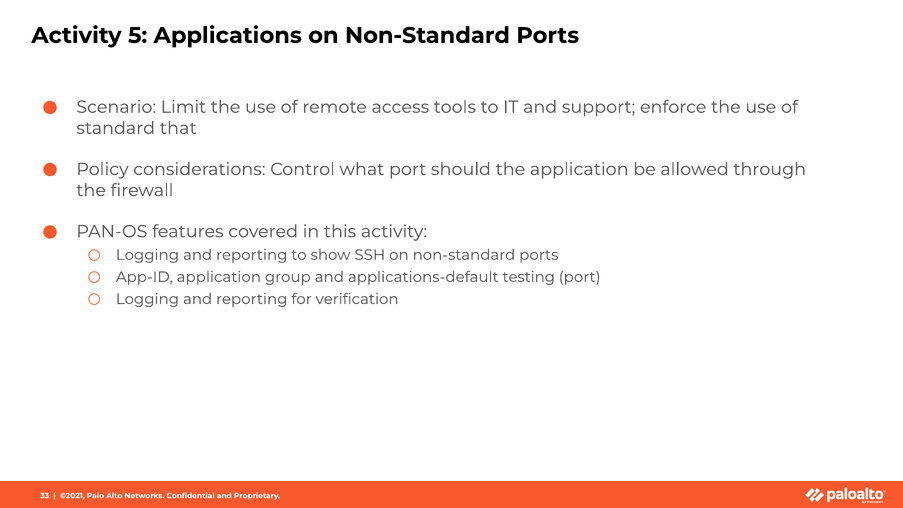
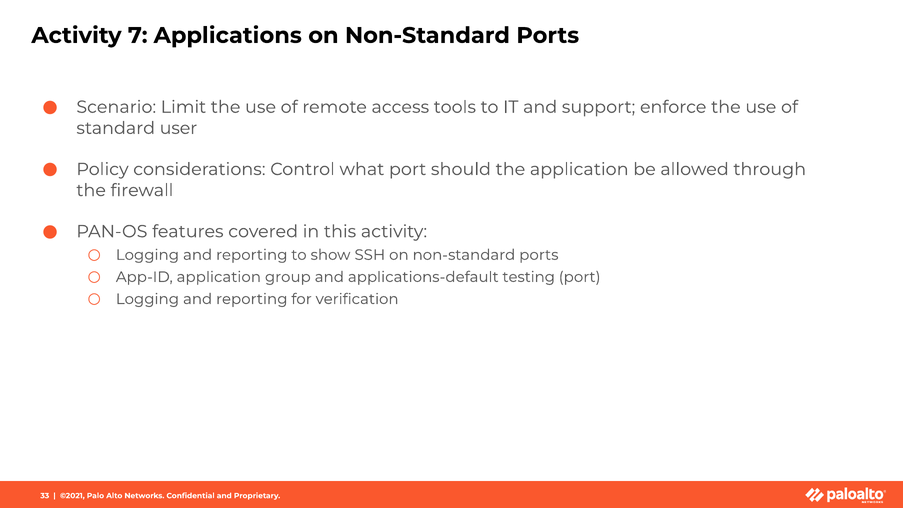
5: 5 -> 7
that: that -> user
